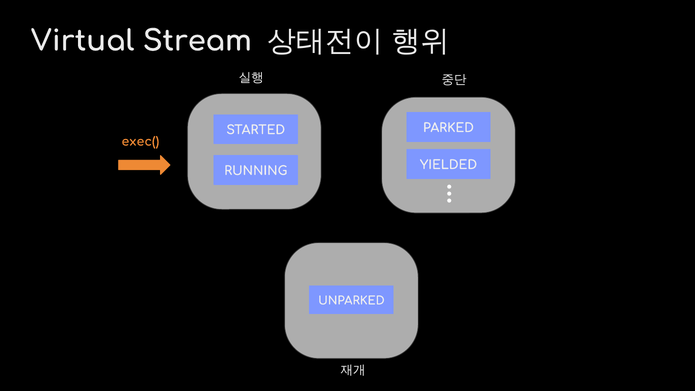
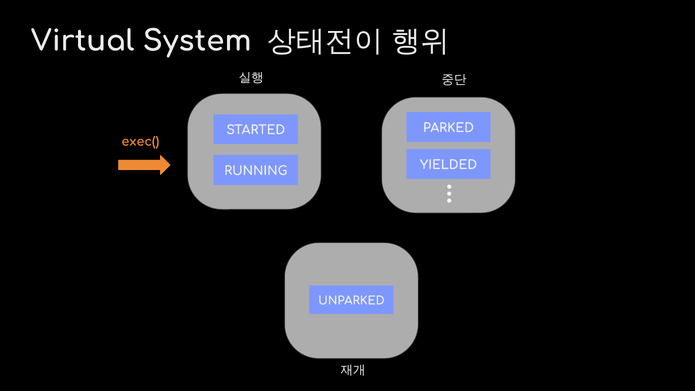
Stream: Stream -> System
